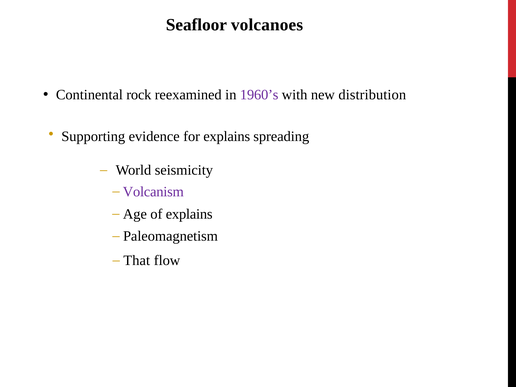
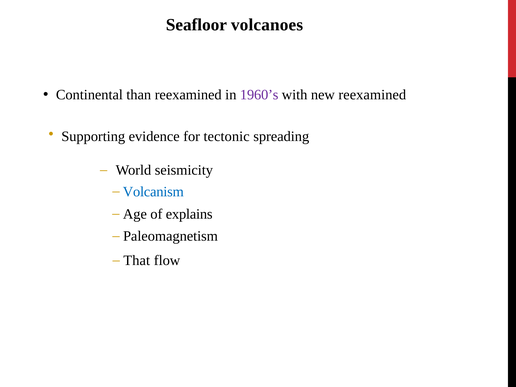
rock: rock -> than
new distribution: distribution -> reexamined
for explains: explains -> tectonic
Volcanism colour: purple -> blue
